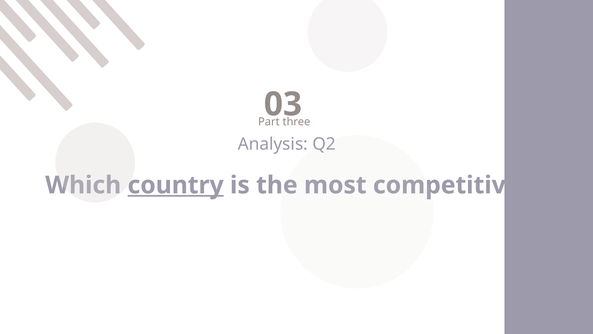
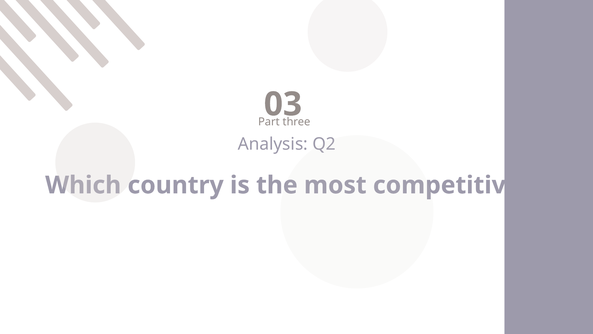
country underline: present -> none
